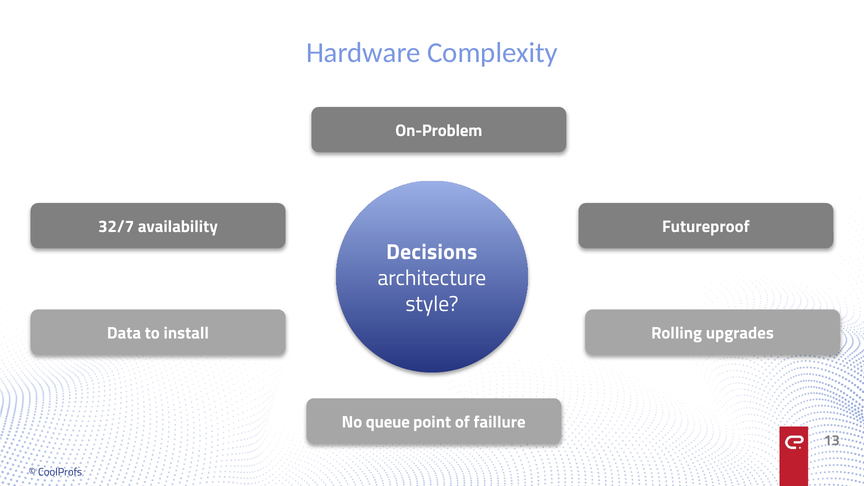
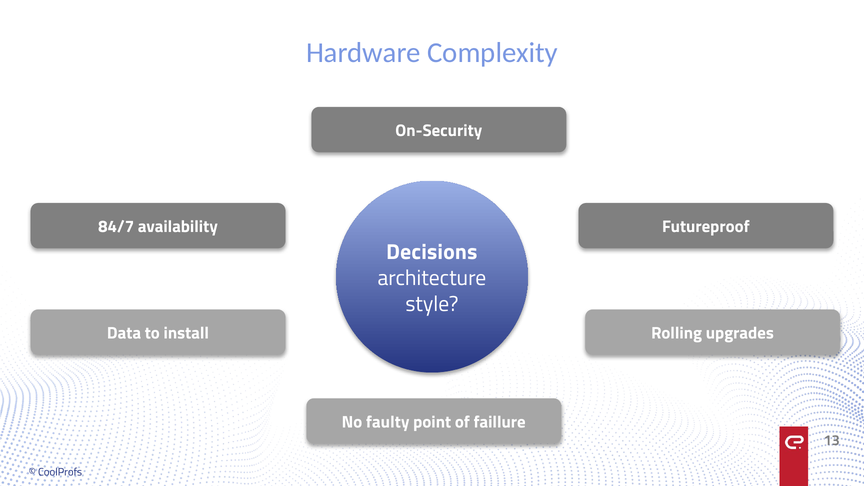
On-Problem: On-Problem -> On-Security
32/7: 32/7 -> 84/7
queue: queue -> faulty
